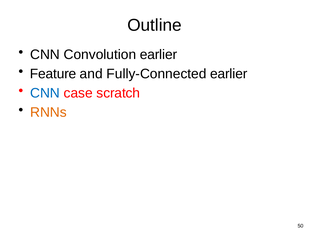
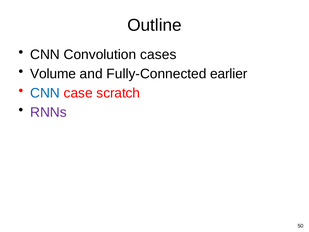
Convolution earlier: earlier -> cases
Feature: Feature -> Volume
RNNs colour: orange -> purple
